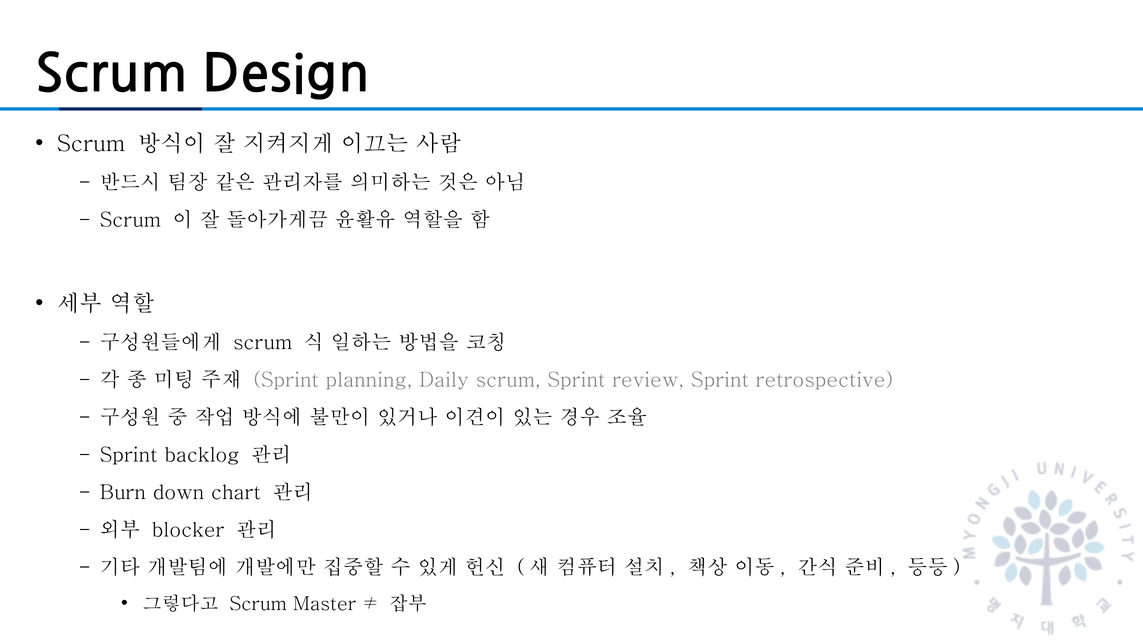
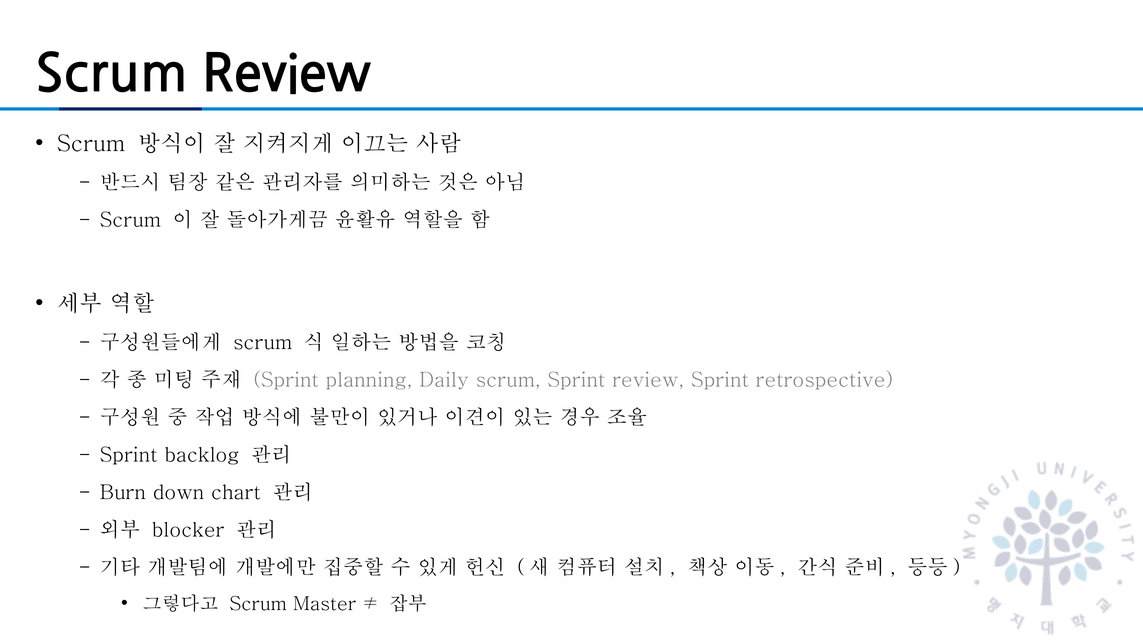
Scrum Design: Design -> Review
